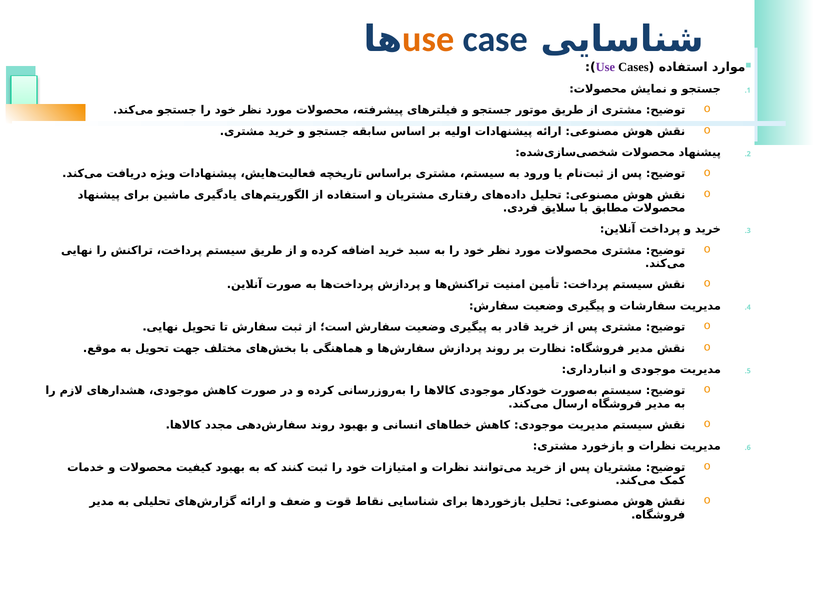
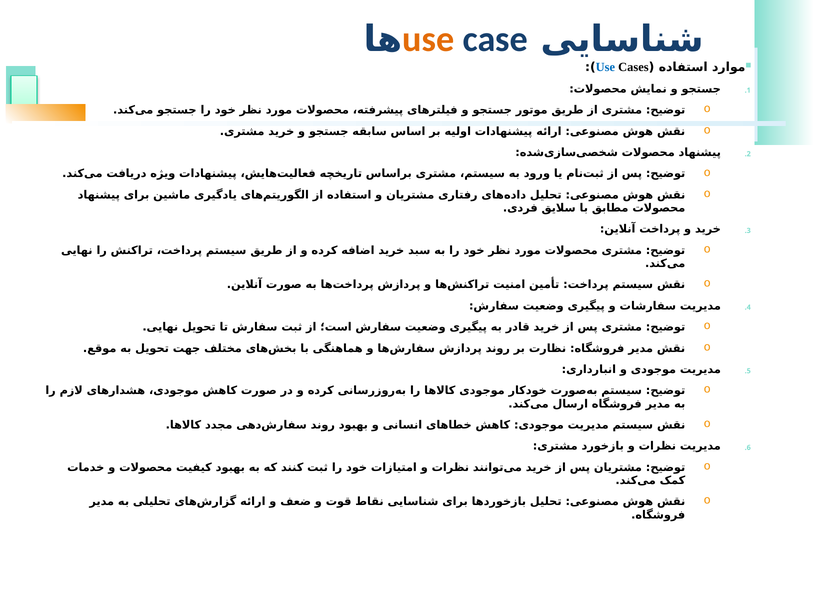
Use at (605, 67) colour: purple -> blue
